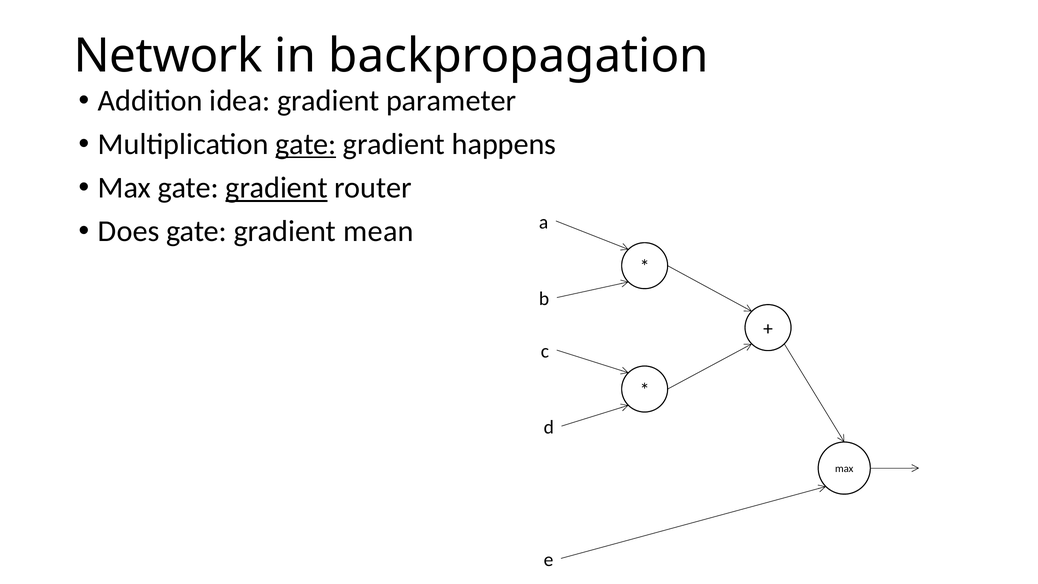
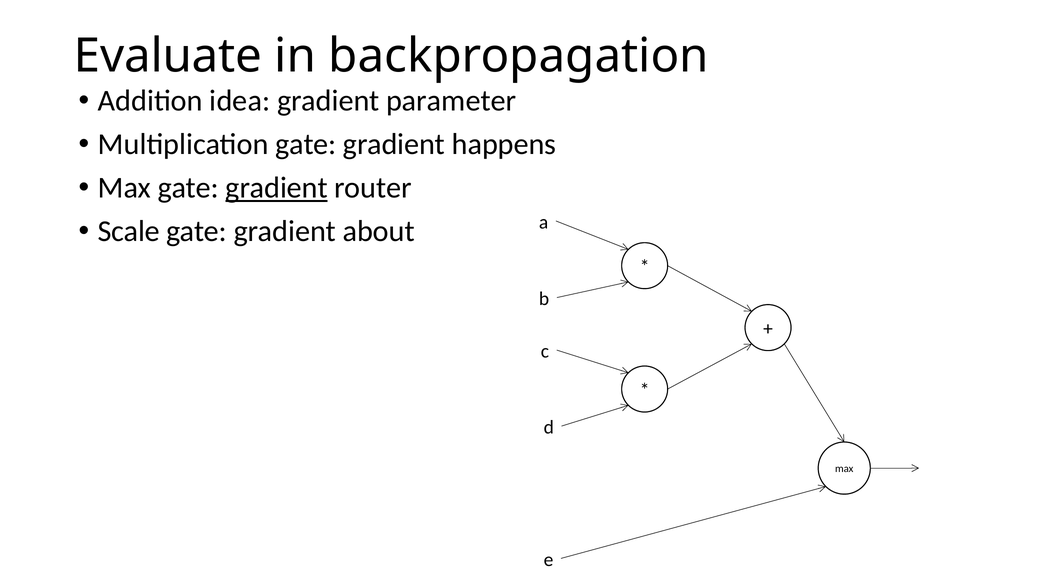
Network: Network -> Evaluate
gate at (306, 144) underline: present -> none
Does: Does -> Scale
mean: mean -> about
